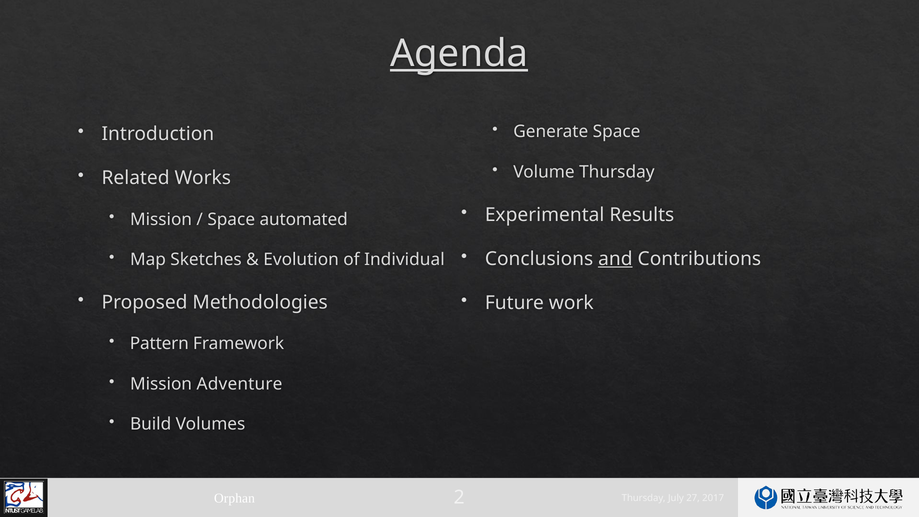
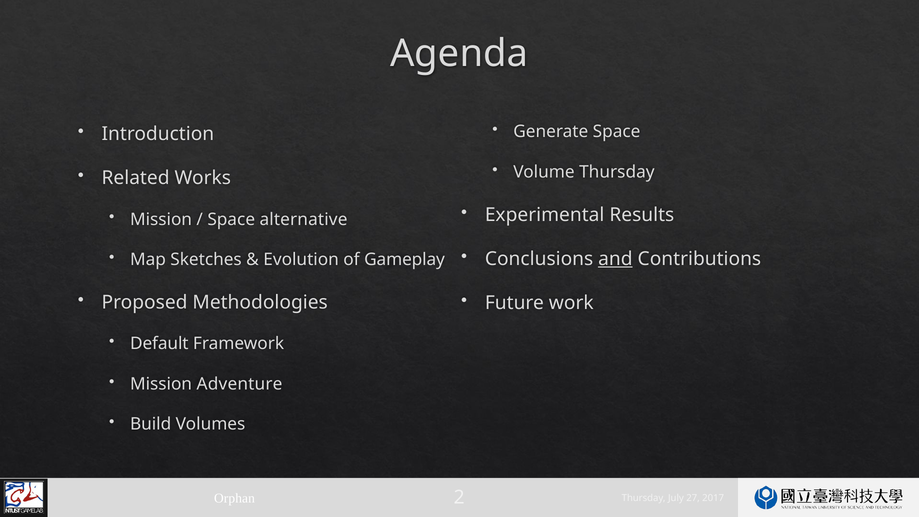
Agenda underline: present -> none
automated: automated -> alternative
Individual: Individual -> Gameplay
Pattern: Pattern -> Default
